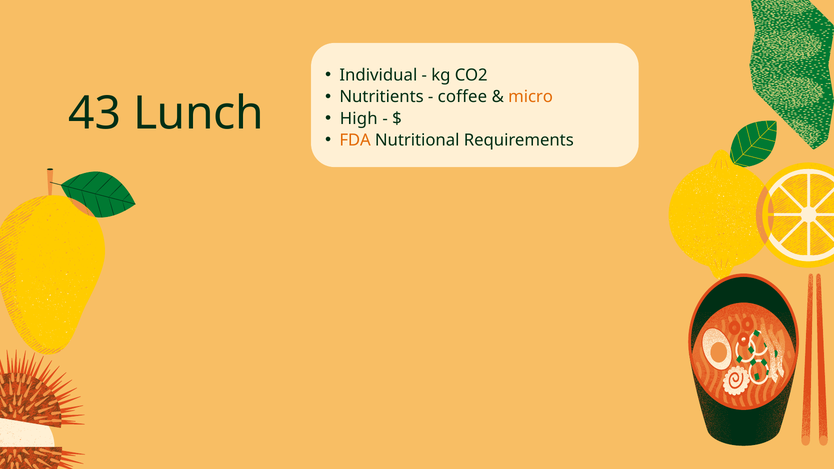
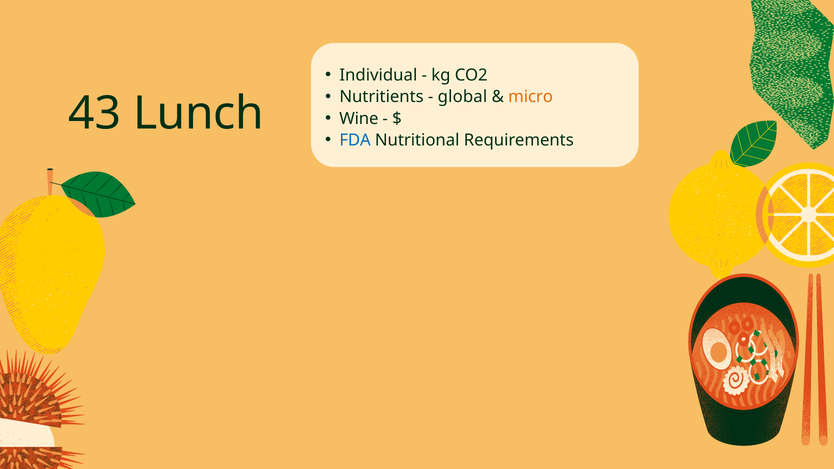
coffee: coffee -> global
High: High -> Wine
FDA colour: orange -> blue
